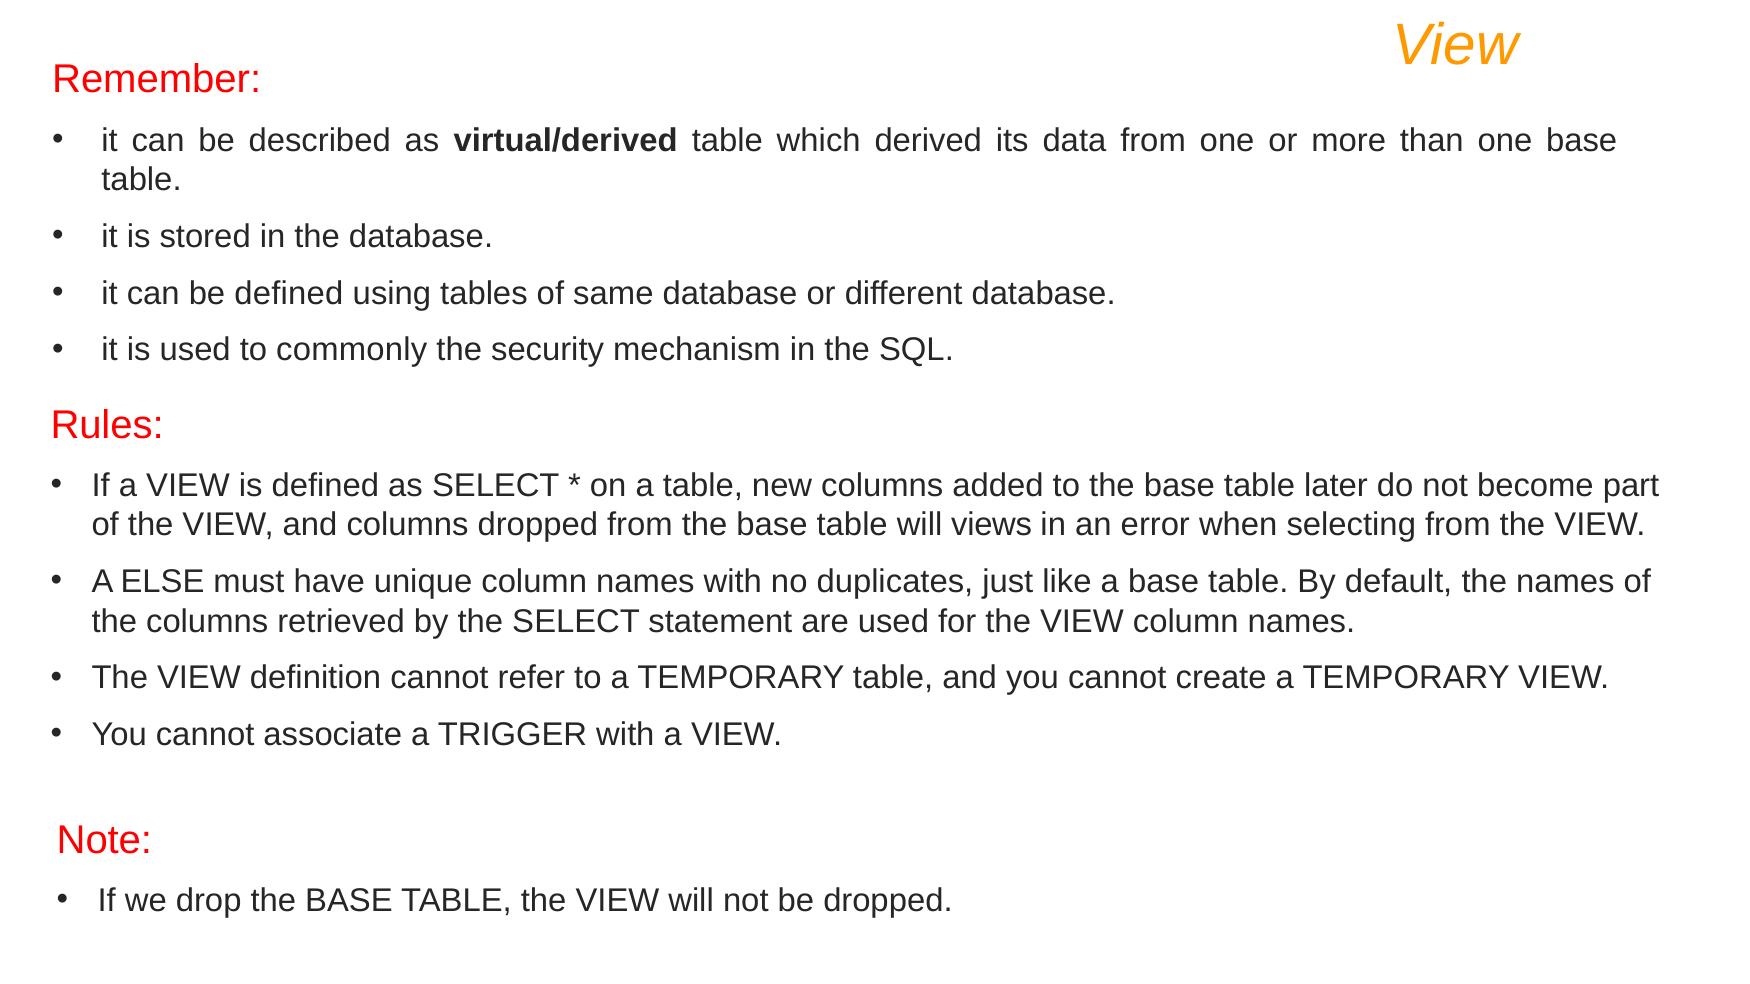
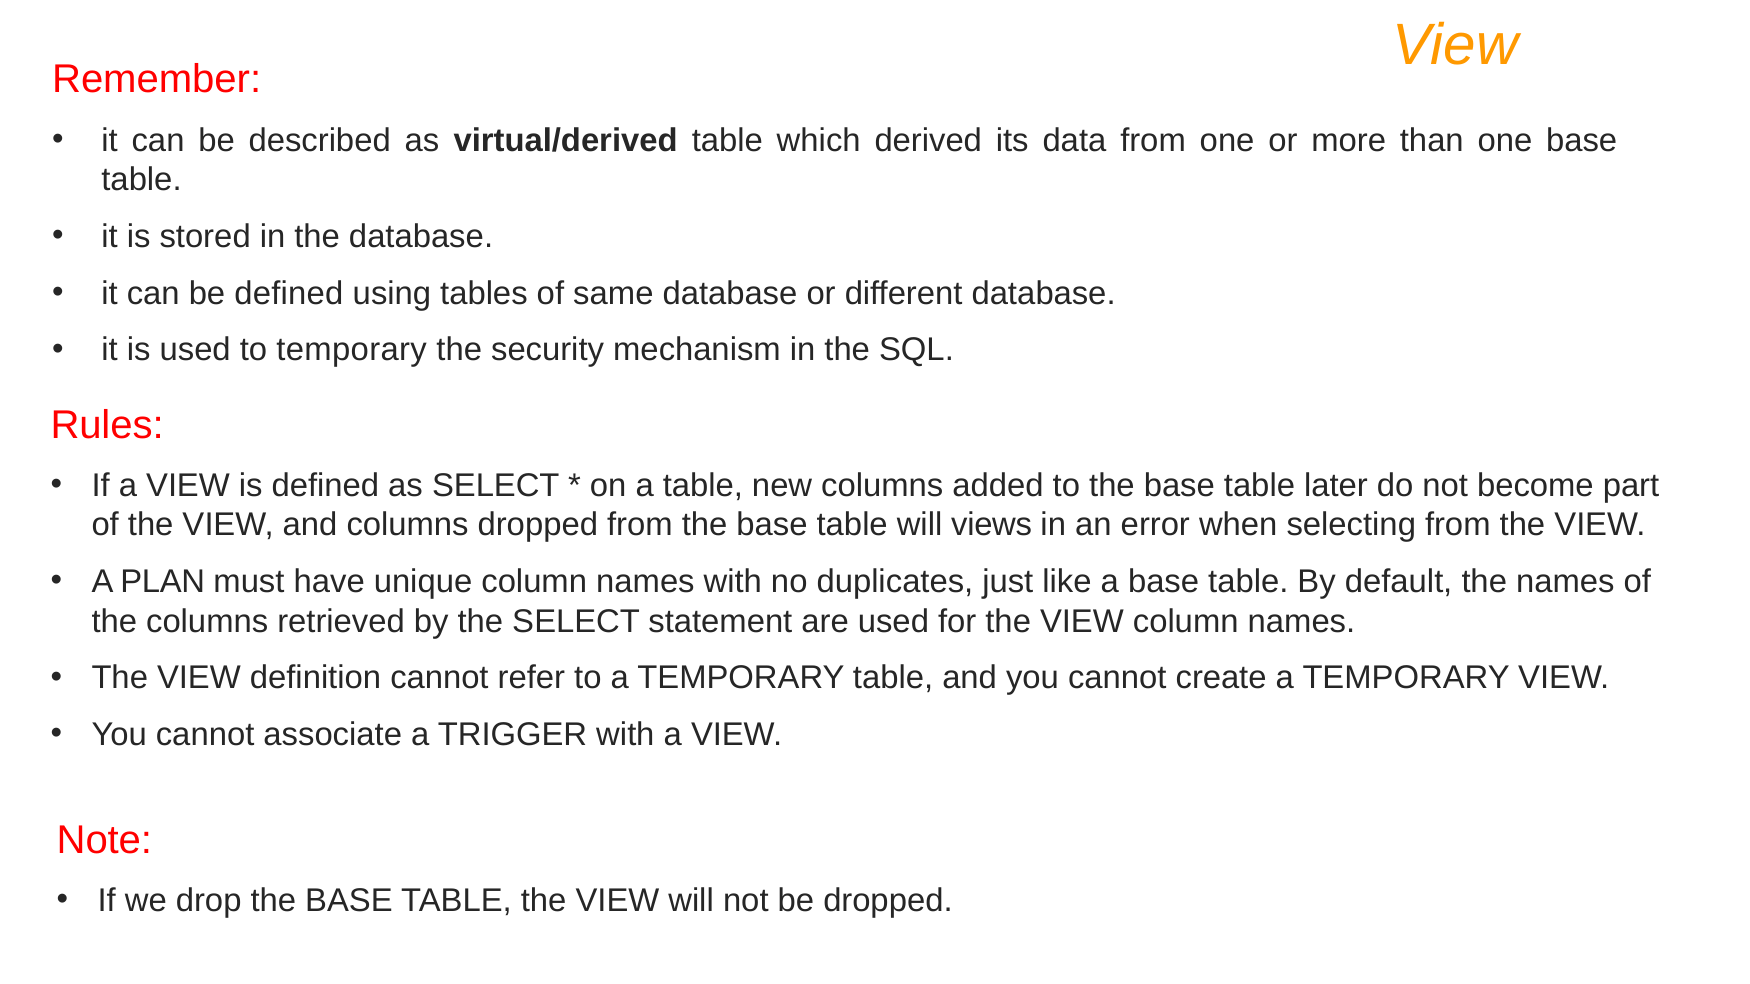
to commonly: commonly -> temporary
ELSE: ELSE -> PLAN
